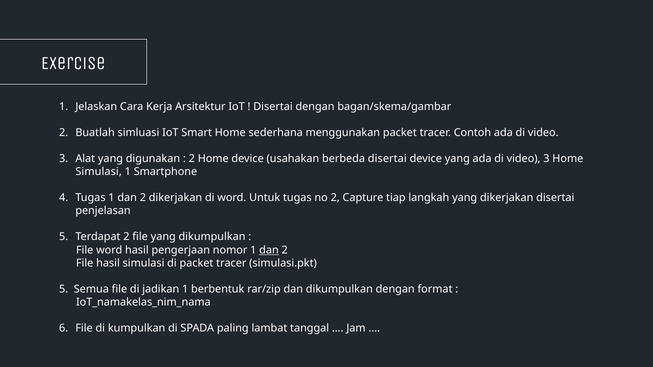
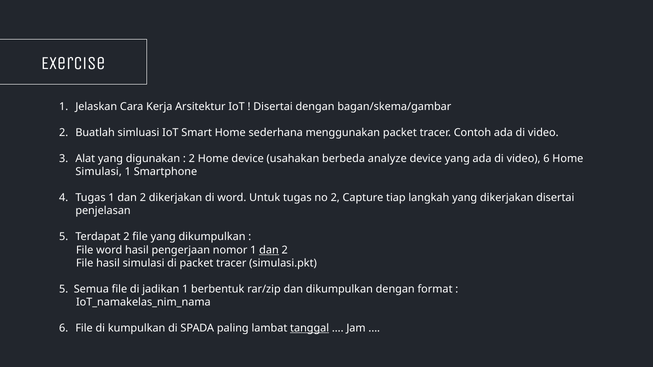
berbeda disertai: disertai -> analyze
3 at (546, 159): 3 -> 6
tanggal underline: none -> present
